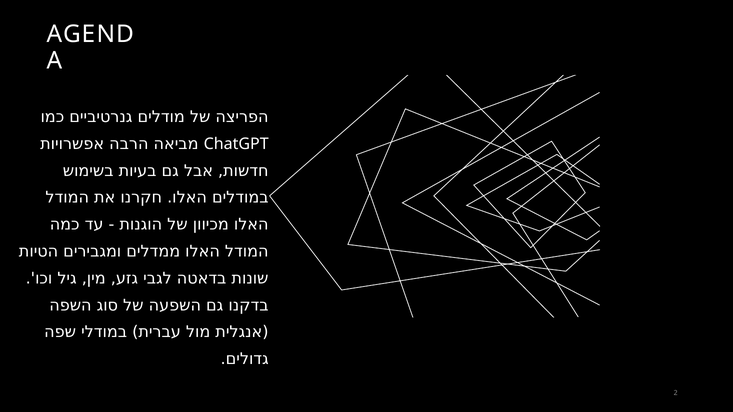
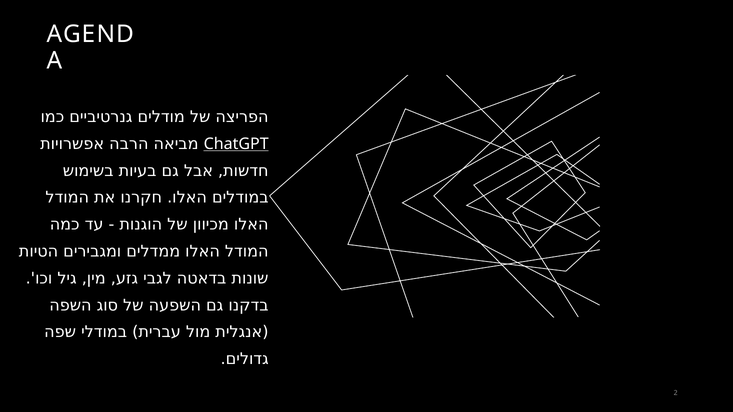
ChatGPT underline: none -> present
